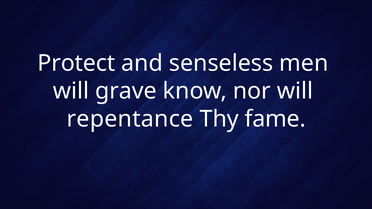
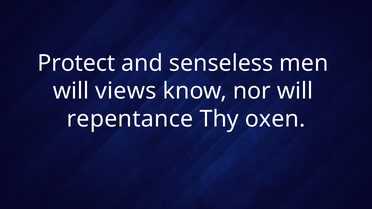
grave: grave -> views
fame: fame -> oxen
